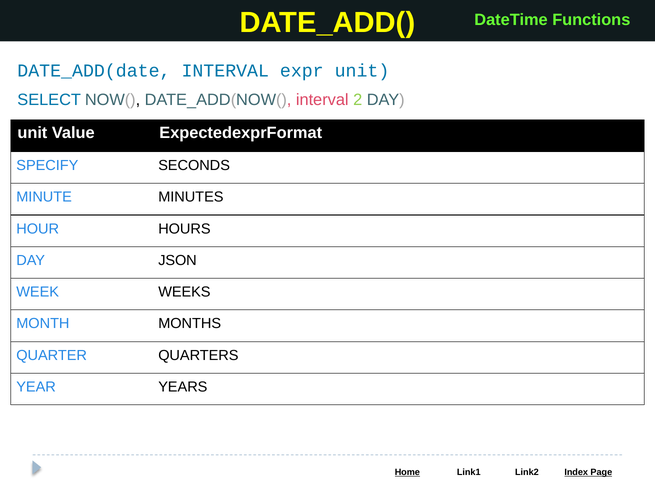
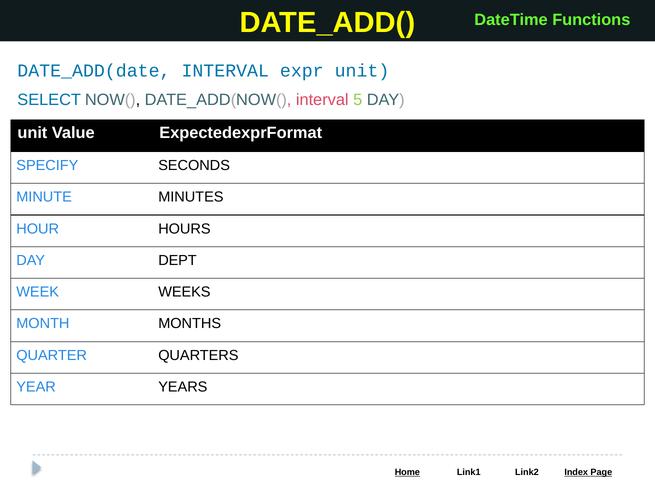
2: 2 -> 5
JSON: JSON -> DEPT
